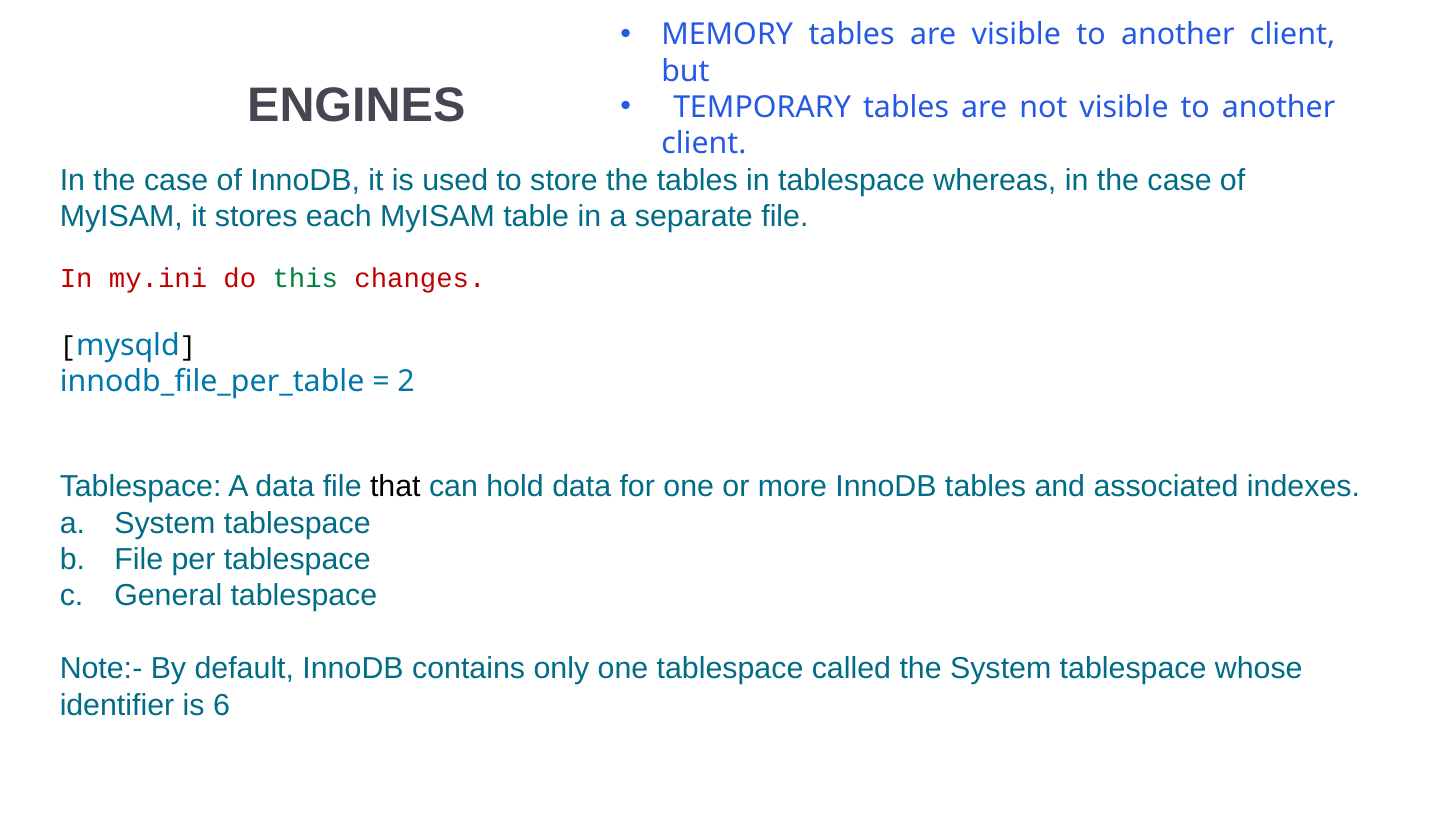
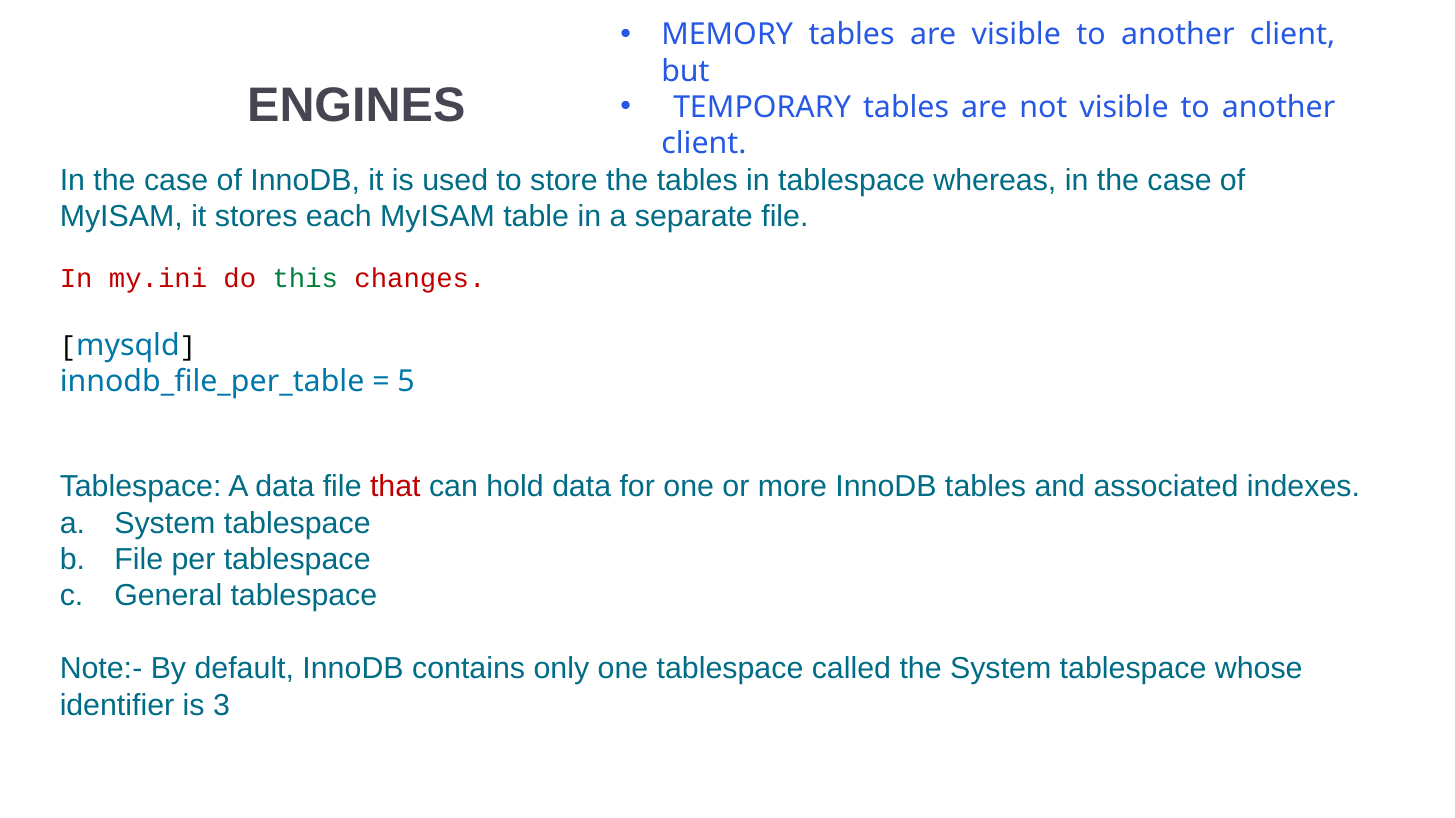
2: 2 -> 5
that colour: black -> red
6: 6 -> 3
